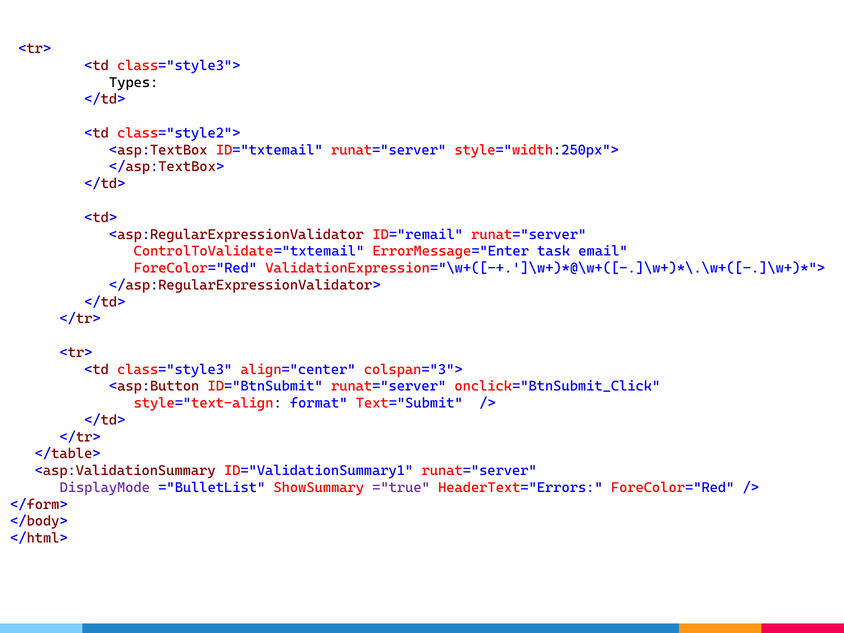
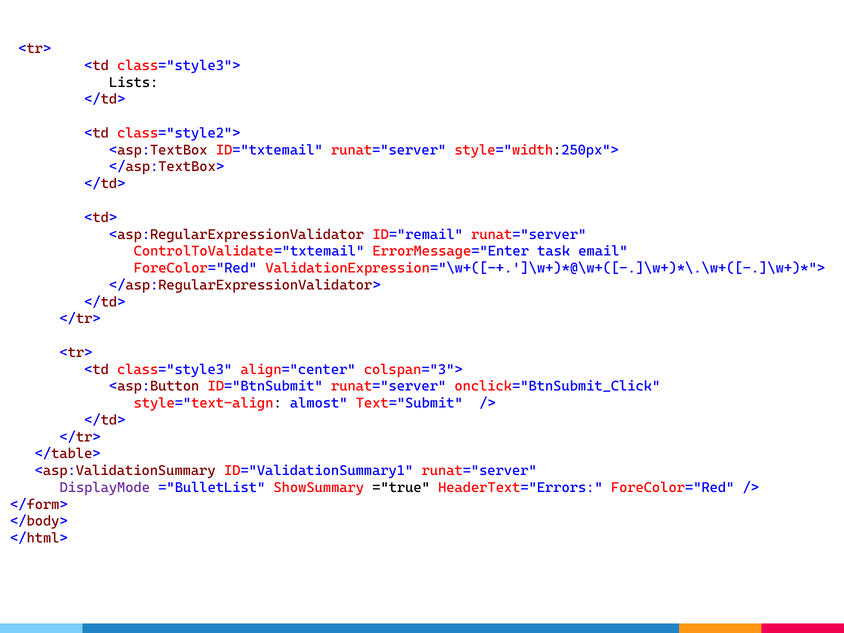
Types: Types -> Lists
format: format -> almost
="true colour: purple -> black
